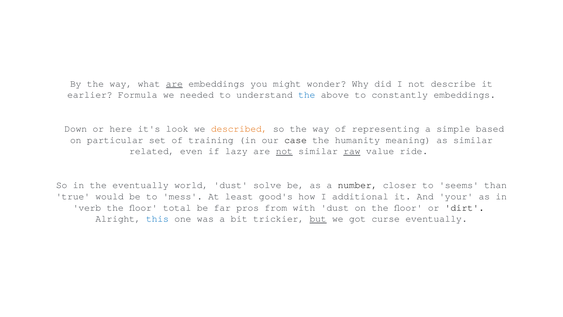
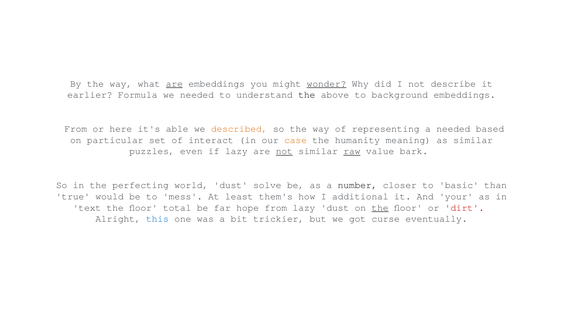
wonder underline: none -> present
the at (307, 95) colour: blue -> black
constantly: constantly -> background
Down at (76, 129): Down -> From
look: look -> able
a simple: simple -> needed
training: training -> interact
case colour: black -> orange
related: related -> puzzles
ride: ride -> bark
the eventually: eventually -> perfecting
seems: seems -> basic
good's: good's -> them's
verb: verb -> text
pros: pros -> hope
from with: with -> lazy
the at (380, 207) underline: none -> present
dirt colour: black -> red
but underline: present -> none
